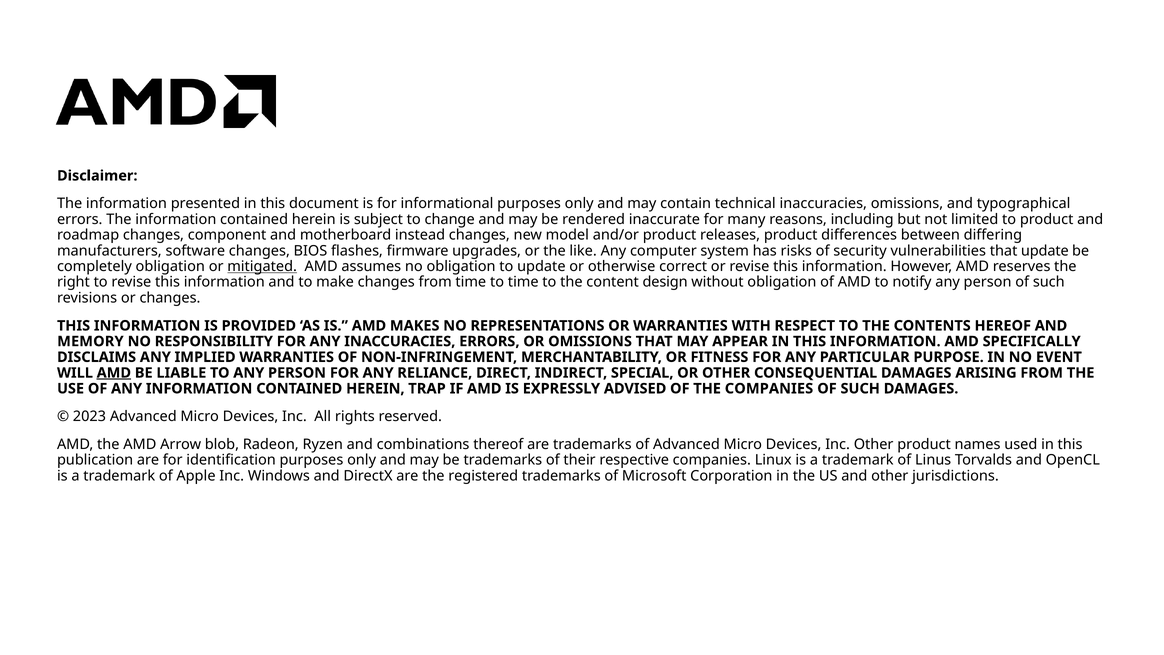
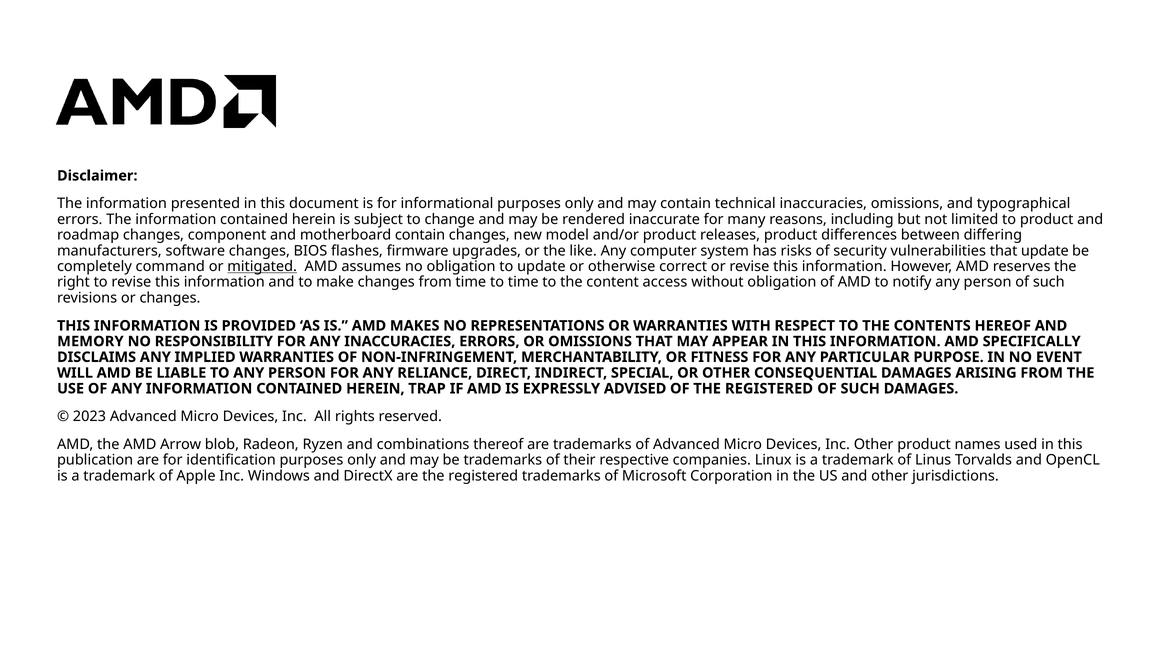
motherboard instead: instead -> contain
completely obligation: obligation -> command
design: design -> access
AMD at (114, 373) underline: present -> none
OF THE COMPANIES: COMPANIES -> REGISTERED
